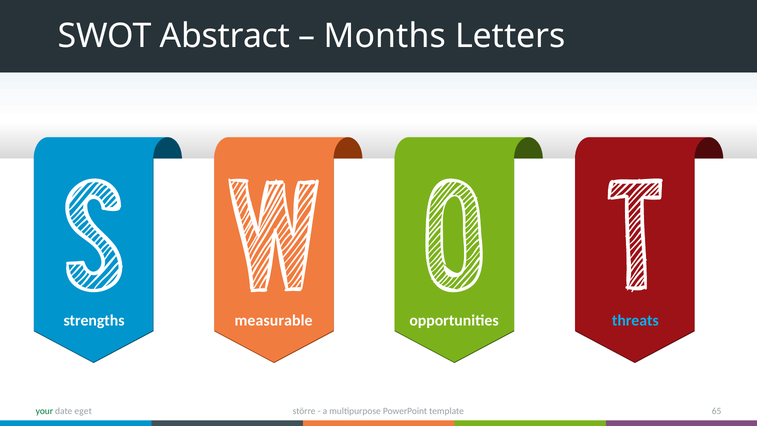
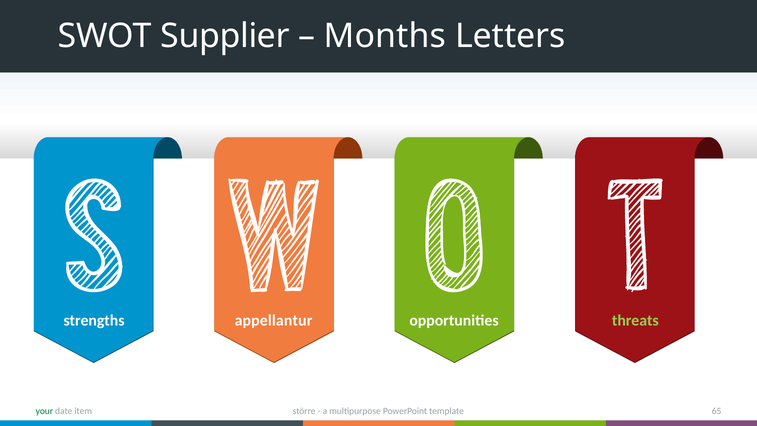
Abstract: Abstract -> Supplier
measurable: measurable -> appellantur
threats colour: light blue -> light green
eget: eget -> item
